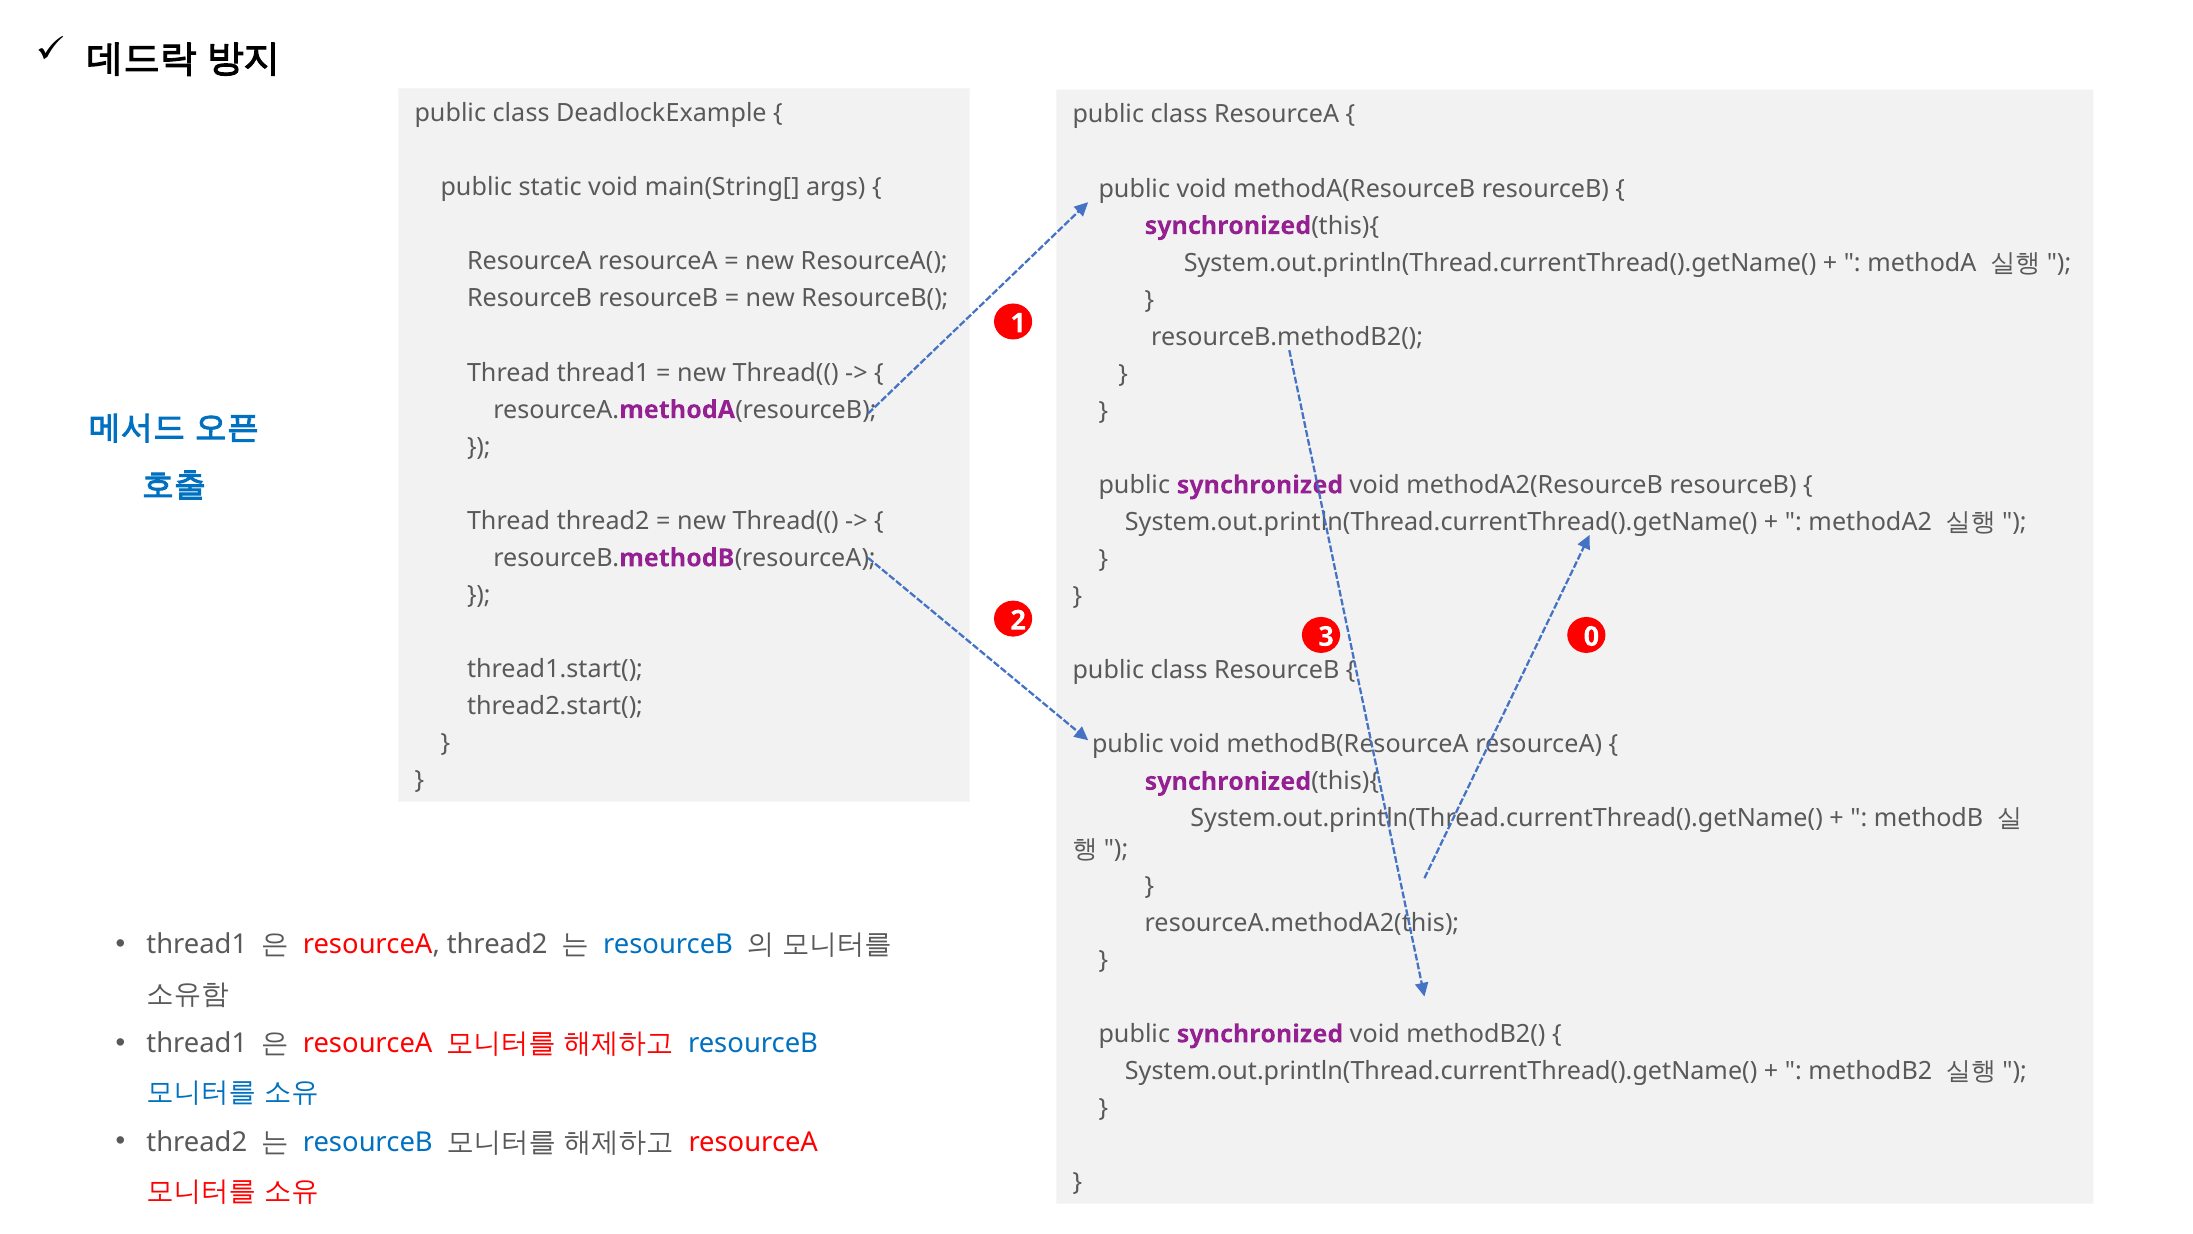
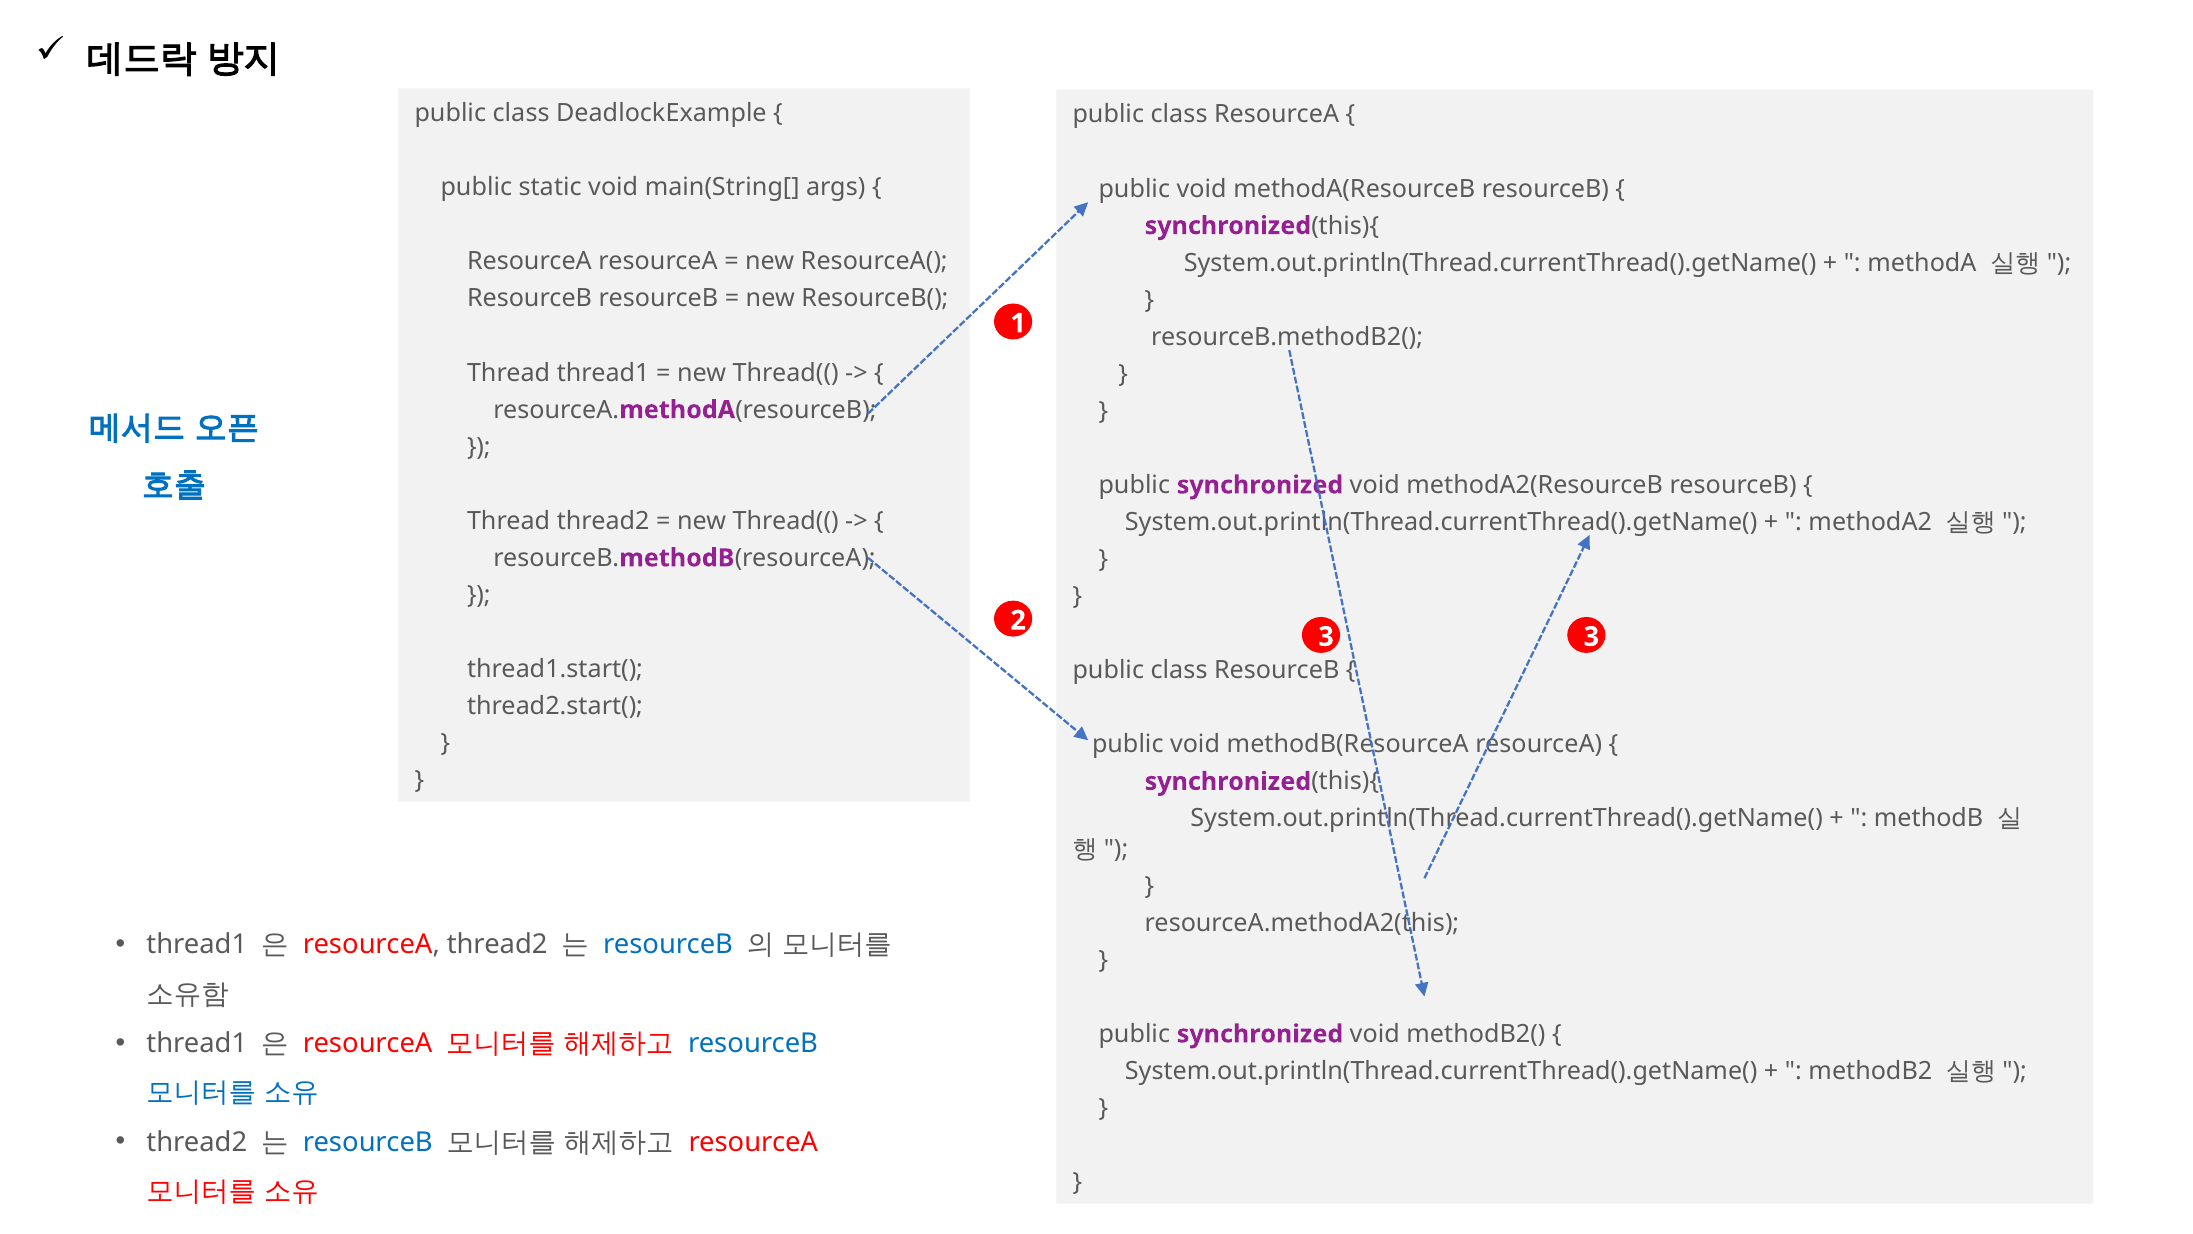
3 0: 0 -> 3
